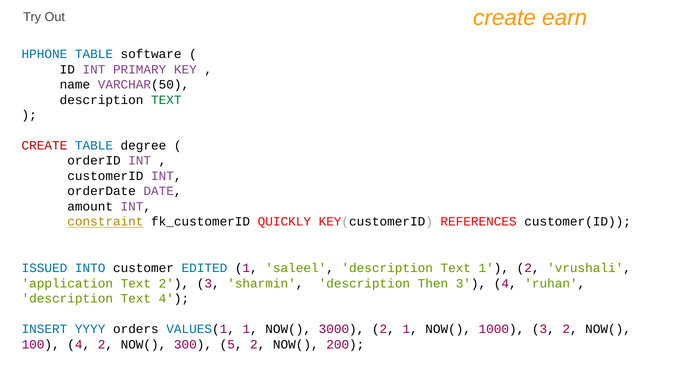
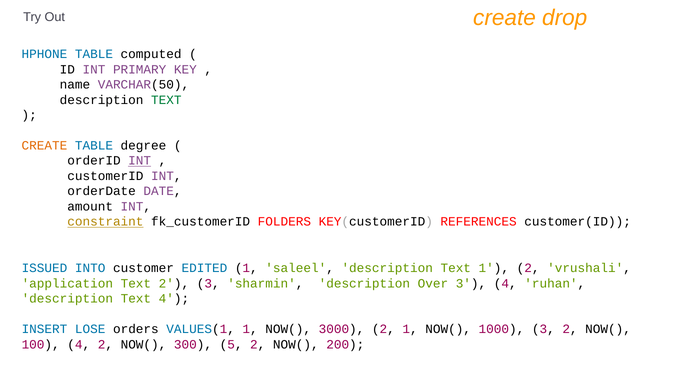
earn: earn -> drop
software: software -> computed
CREATE at (44, 145) colour: red -> orange
INT at (140, 161) underline: none -> present
QUICKLY: QUICKLY -> FOLDERS
Then: Then -> Over
YYYY: YYYY -> LOSE
